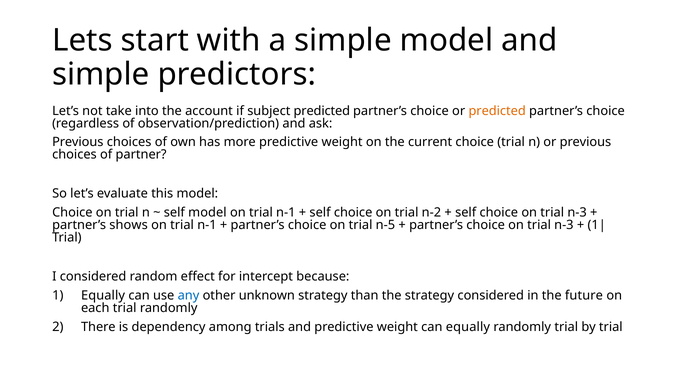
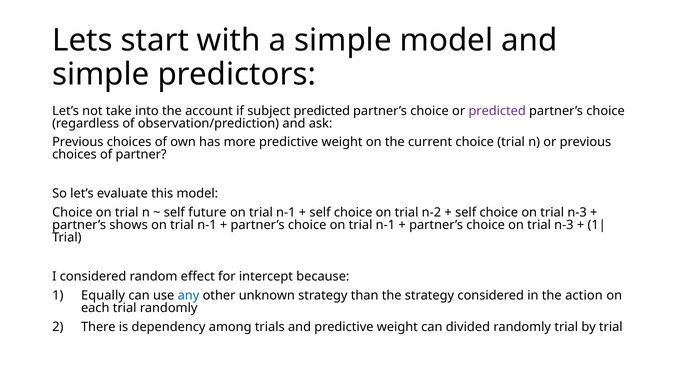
predicted at (497, 111) colour: orange -> purple
self model: model -> future
choice on trial n-5: n-5 -> n-1
future: future -> action
can equally: equally -> divided
